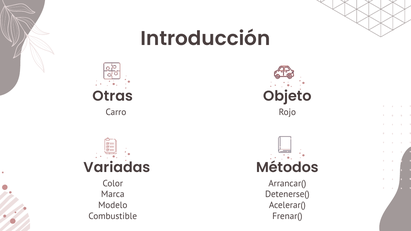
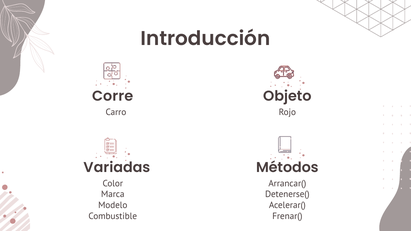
Otras: Otras -> Corre
